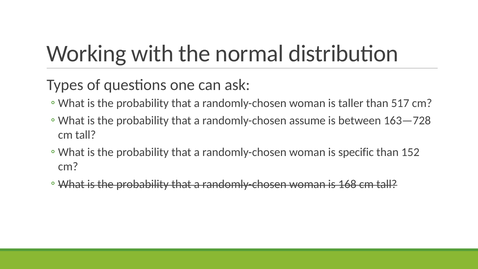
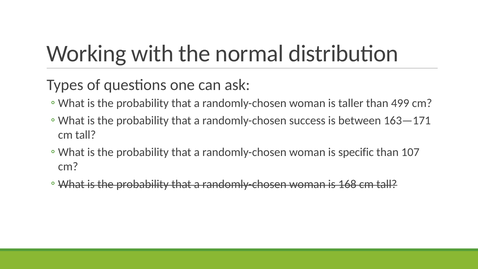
517: 517 -> 499
assume: assume -> success
163—728: 163—728 -> 163—171
152: 152 -> 107
